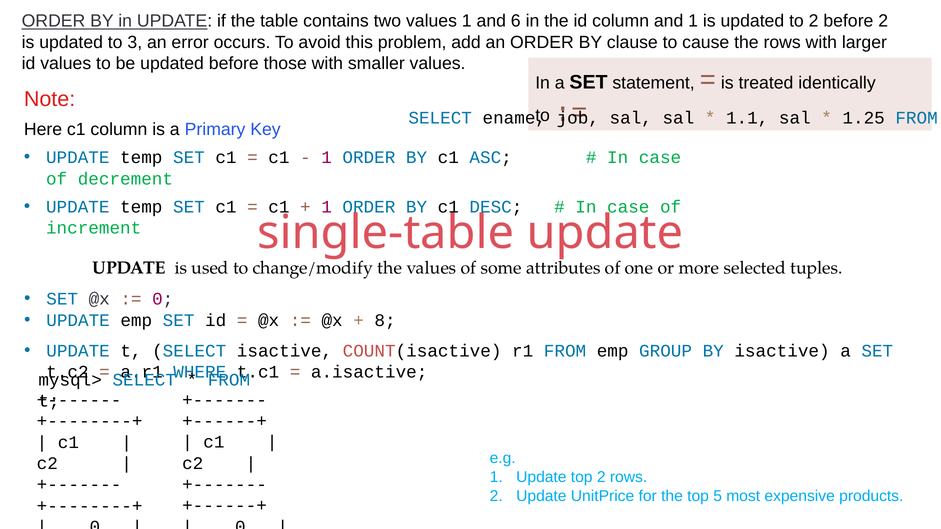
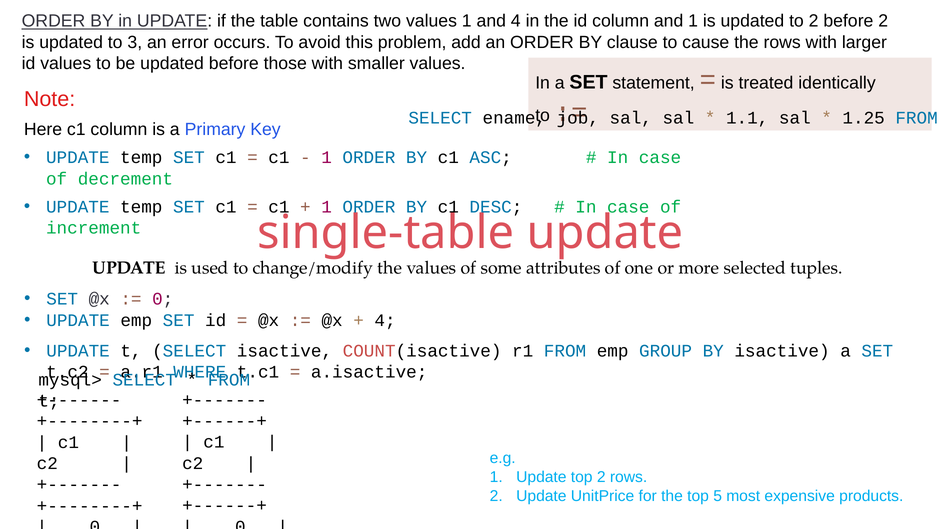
and 6: 6 -> 4
8 at (385, 320): 8 -> 4
